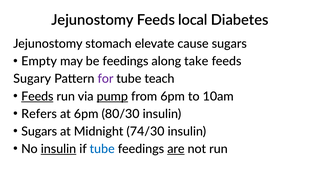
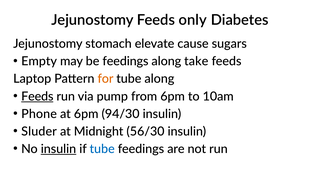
local: local -> only
Sugary: Sugary -> Laptop
for colour: purple -> orange
tube teach: teach -> along
pump underline: present -> none
Refers: Refers -> Phone
80/30: 80/30 -> 94/30
Sugars at (39, 131): Sugars -> Sluder
74/30: 74/30 -> 56/30
are underline: present -> none
